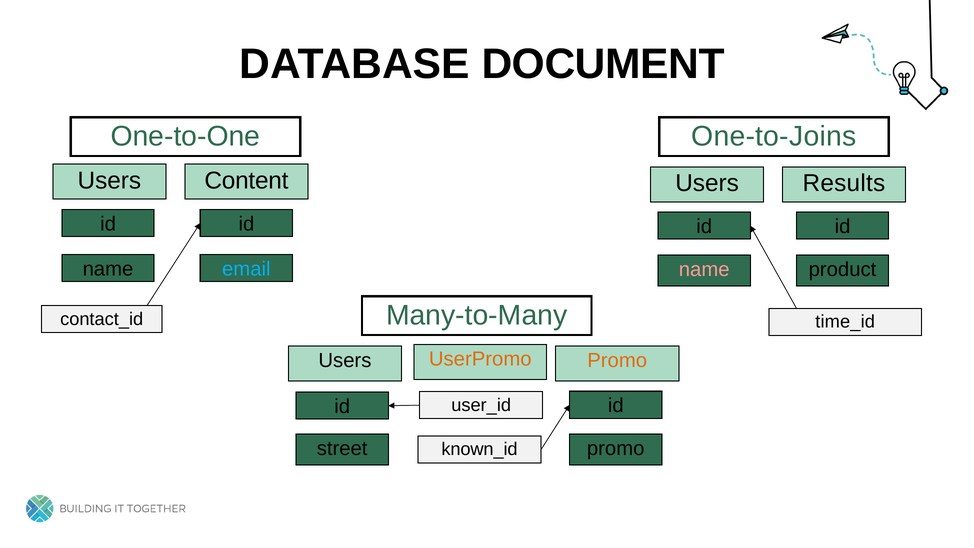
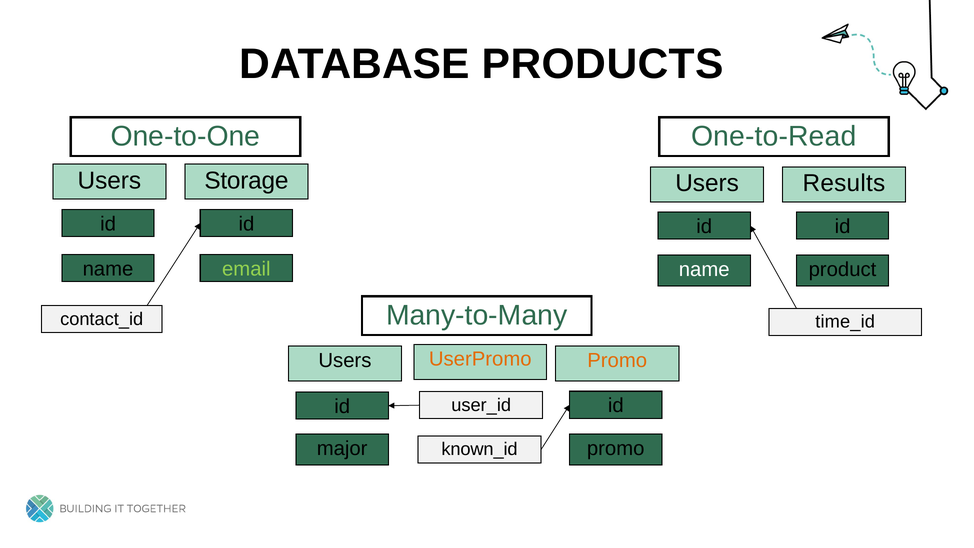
DOCUMENT: DOCUMENT -> PRODUCTS
One-to-Joins: One-to-Joins -> One-to-Read
Content: Content -> Storage
email colour: light blue -> light green
name at (704, 269) colour: pink -> white
street: street -> major
